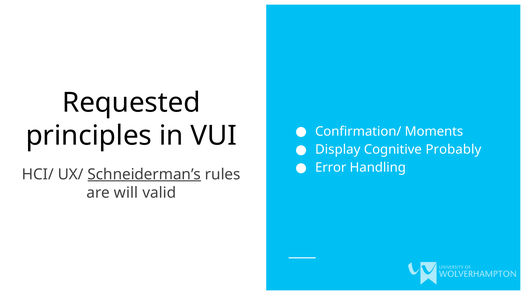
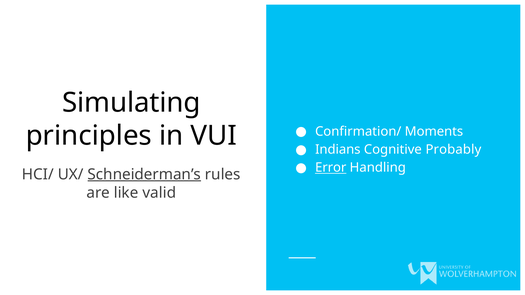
Requested: Requested -> Simulating
Display: Display -> Indians
Error underline: none -> present
will: will -> like
